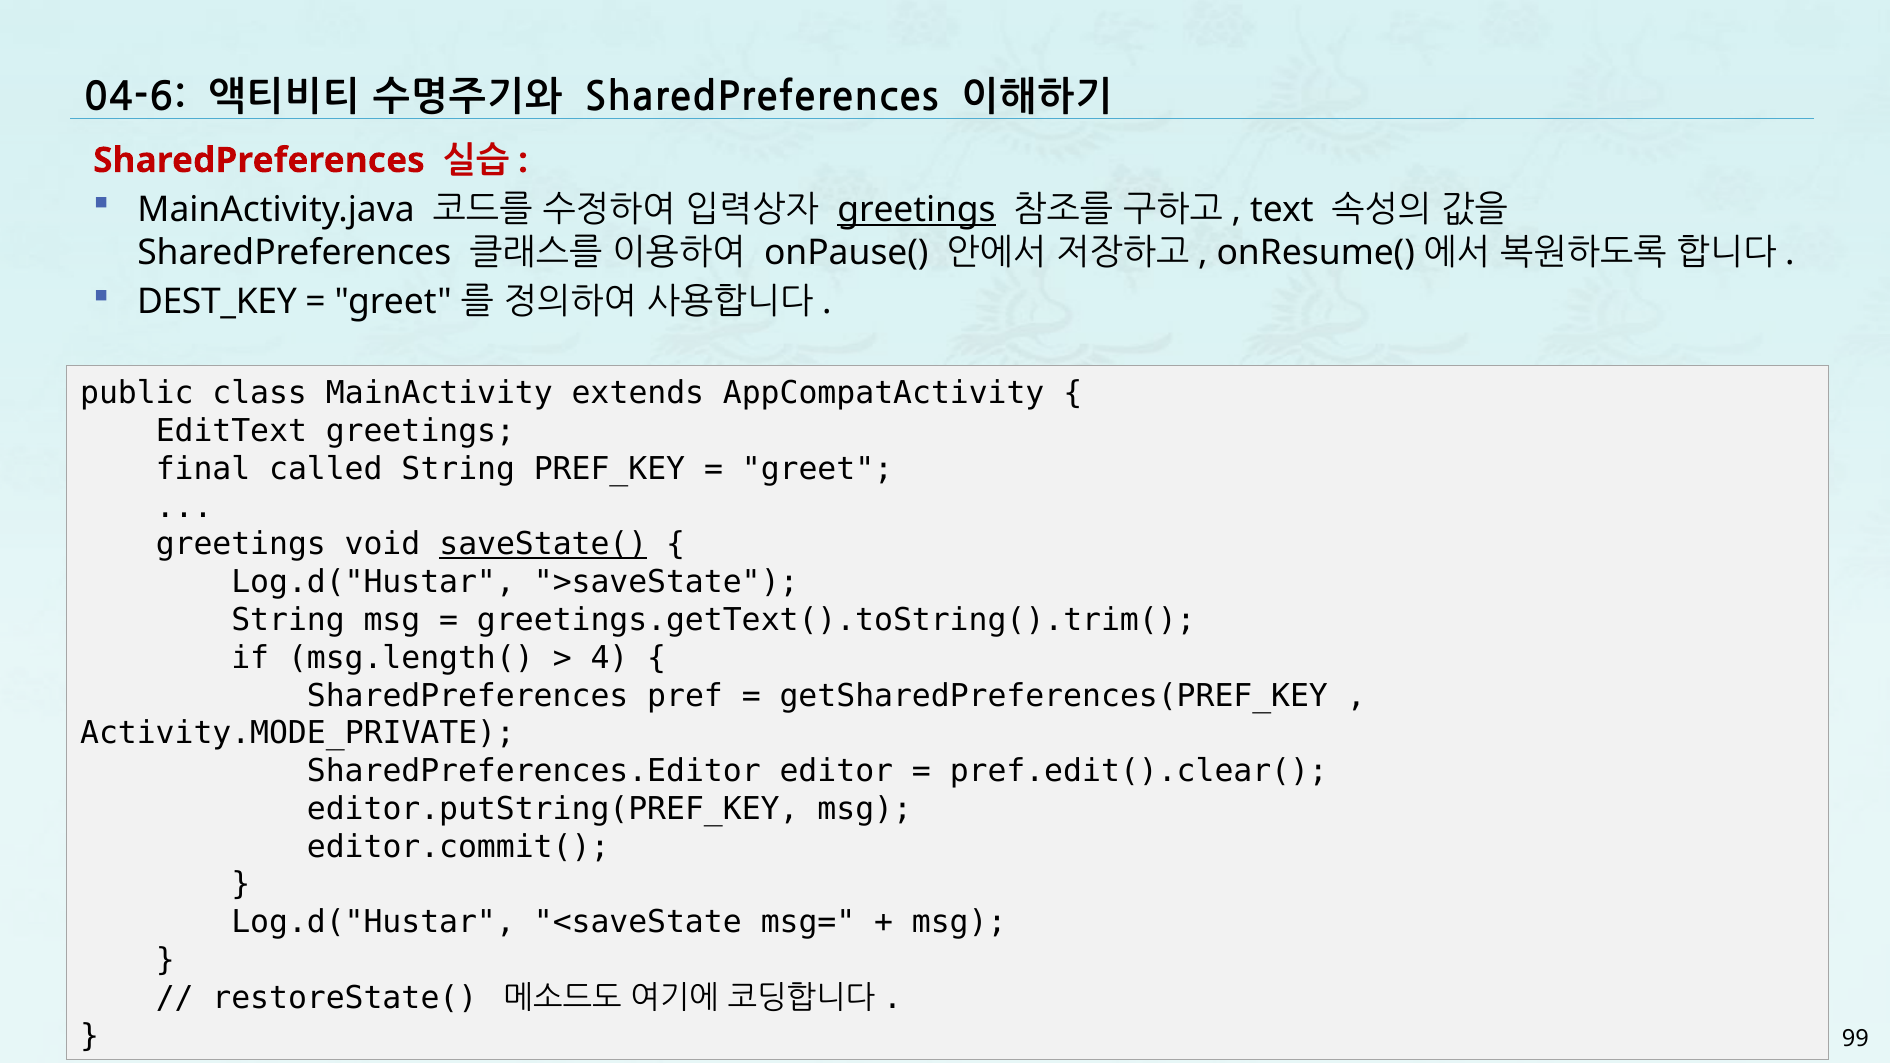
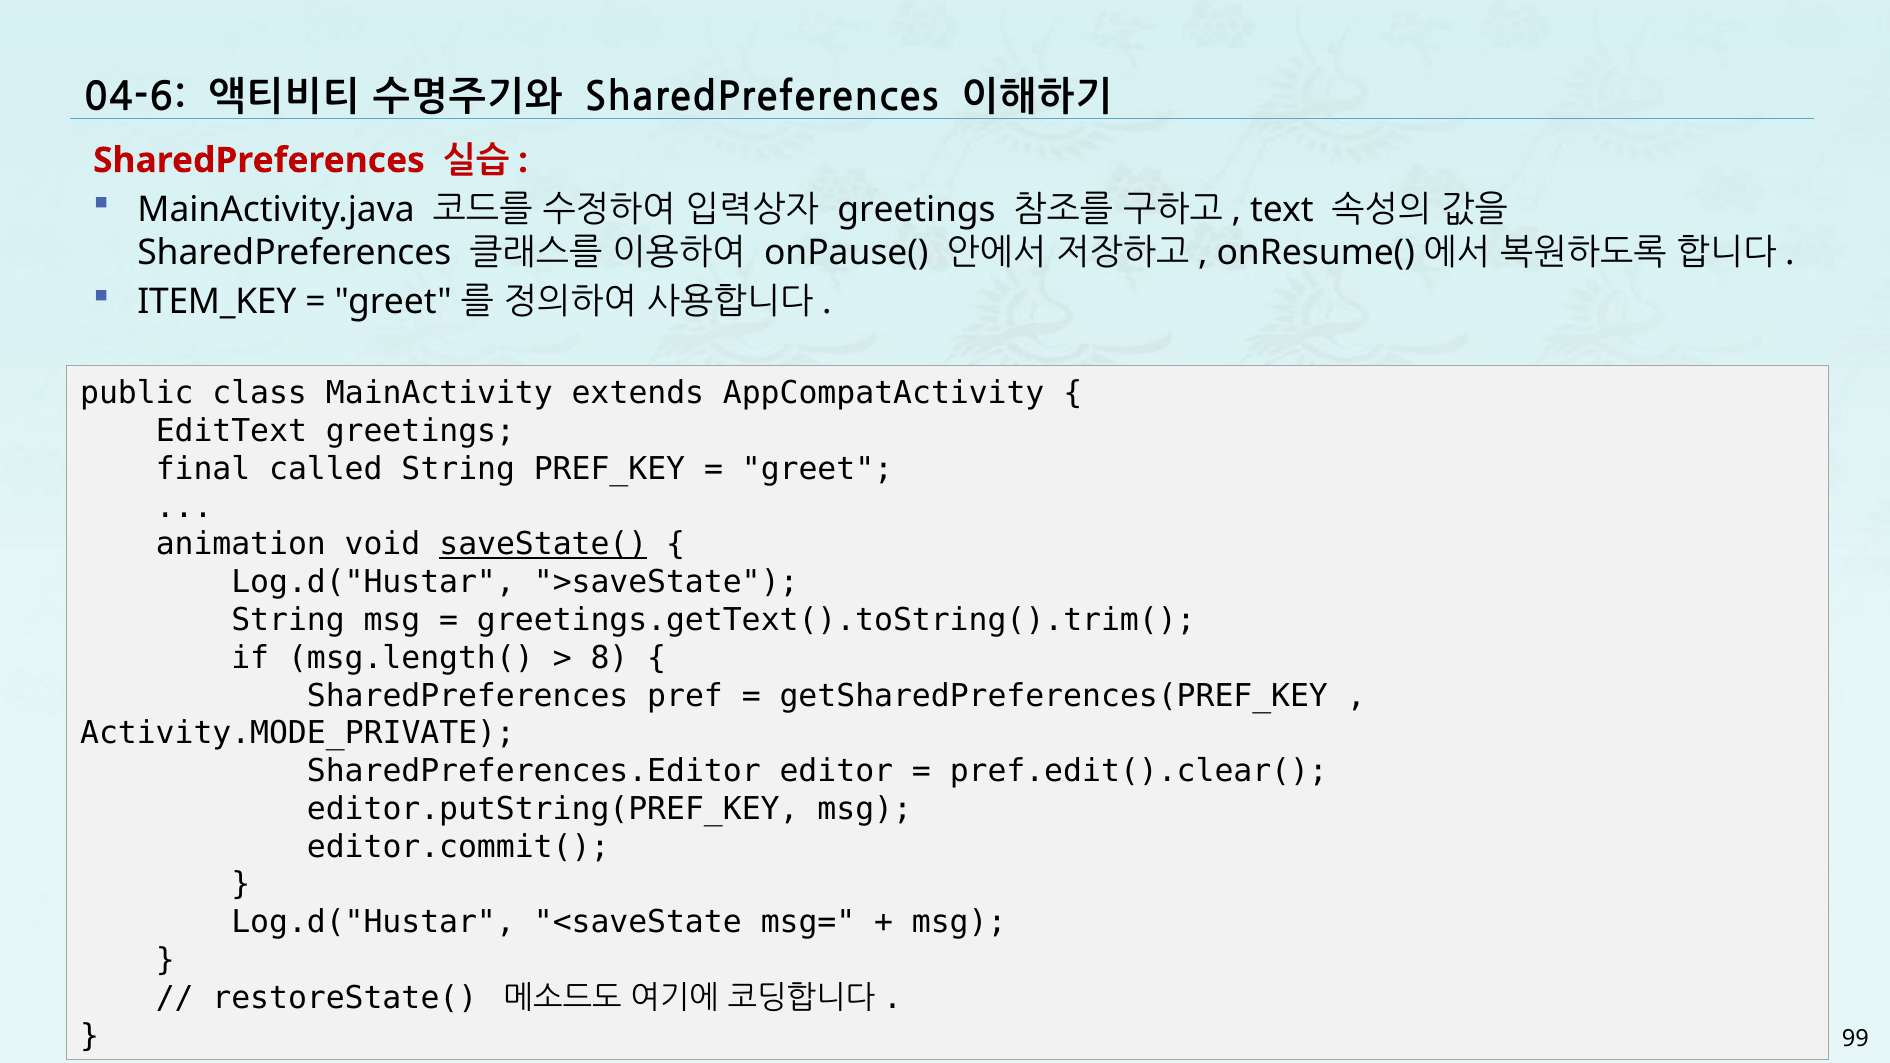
greetings at (916, 210) underline: present -> none
DEST_KEY: DEST_KEY -> ITEM_KEY
greetings at (241, 545): greetings -> animation
4: 4 -> 8
